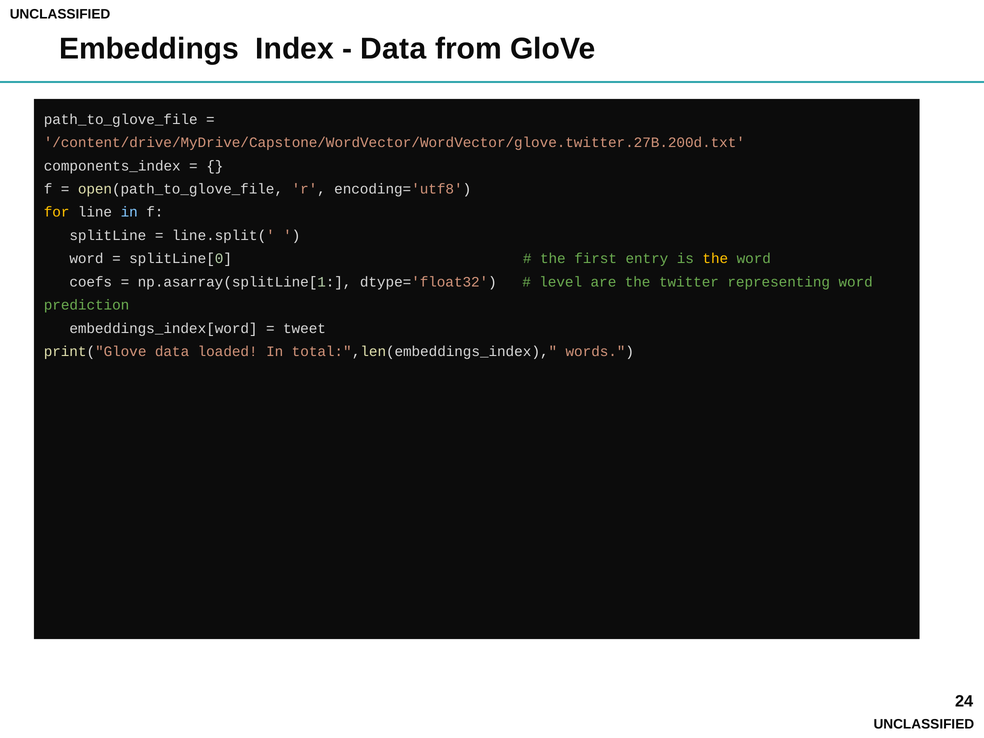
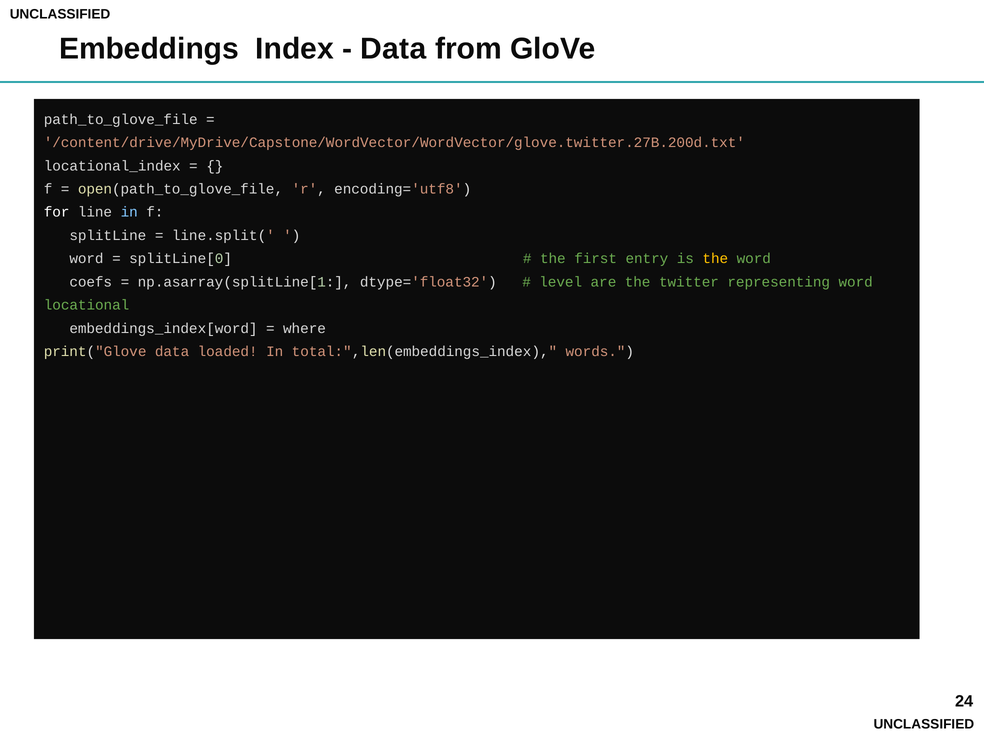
components_index: components_index -> locational_index
for colour: yellow -> white
prediction: prediction -> locational
tweet: tweet -> where
